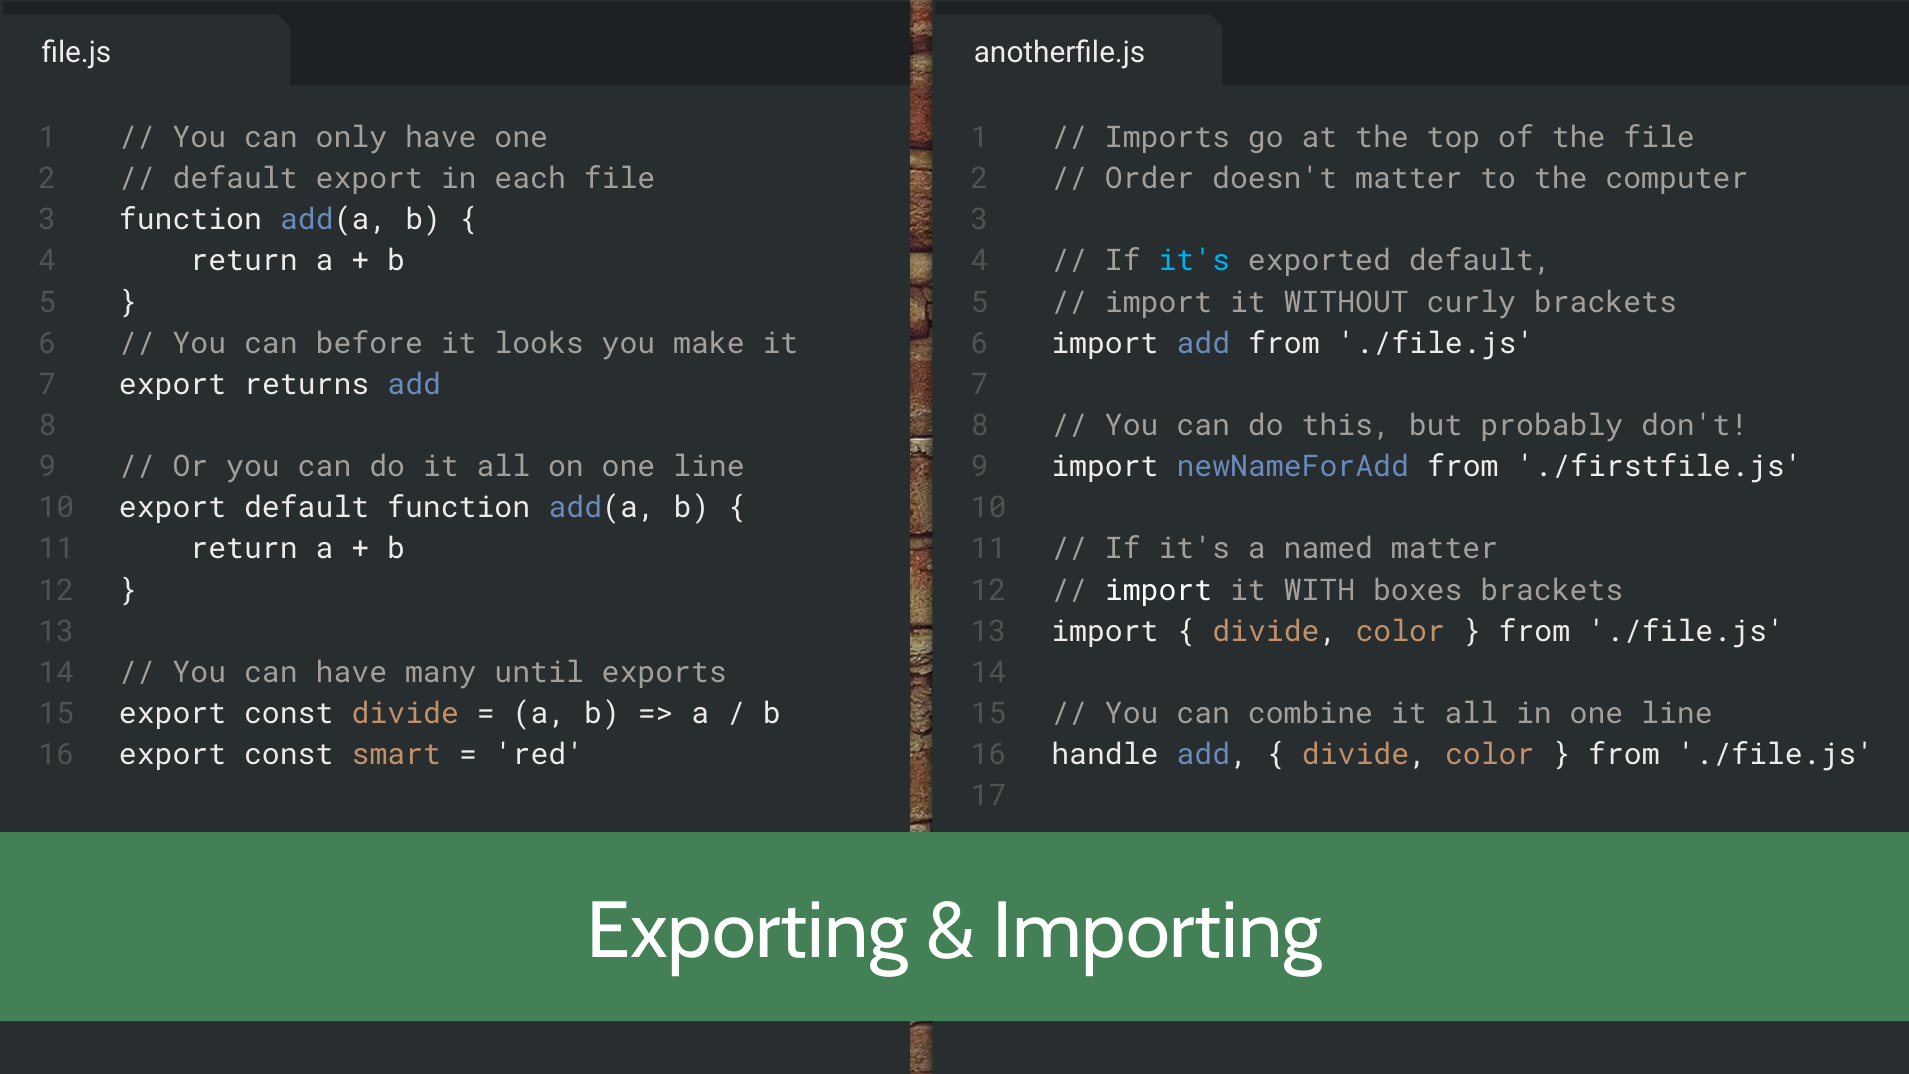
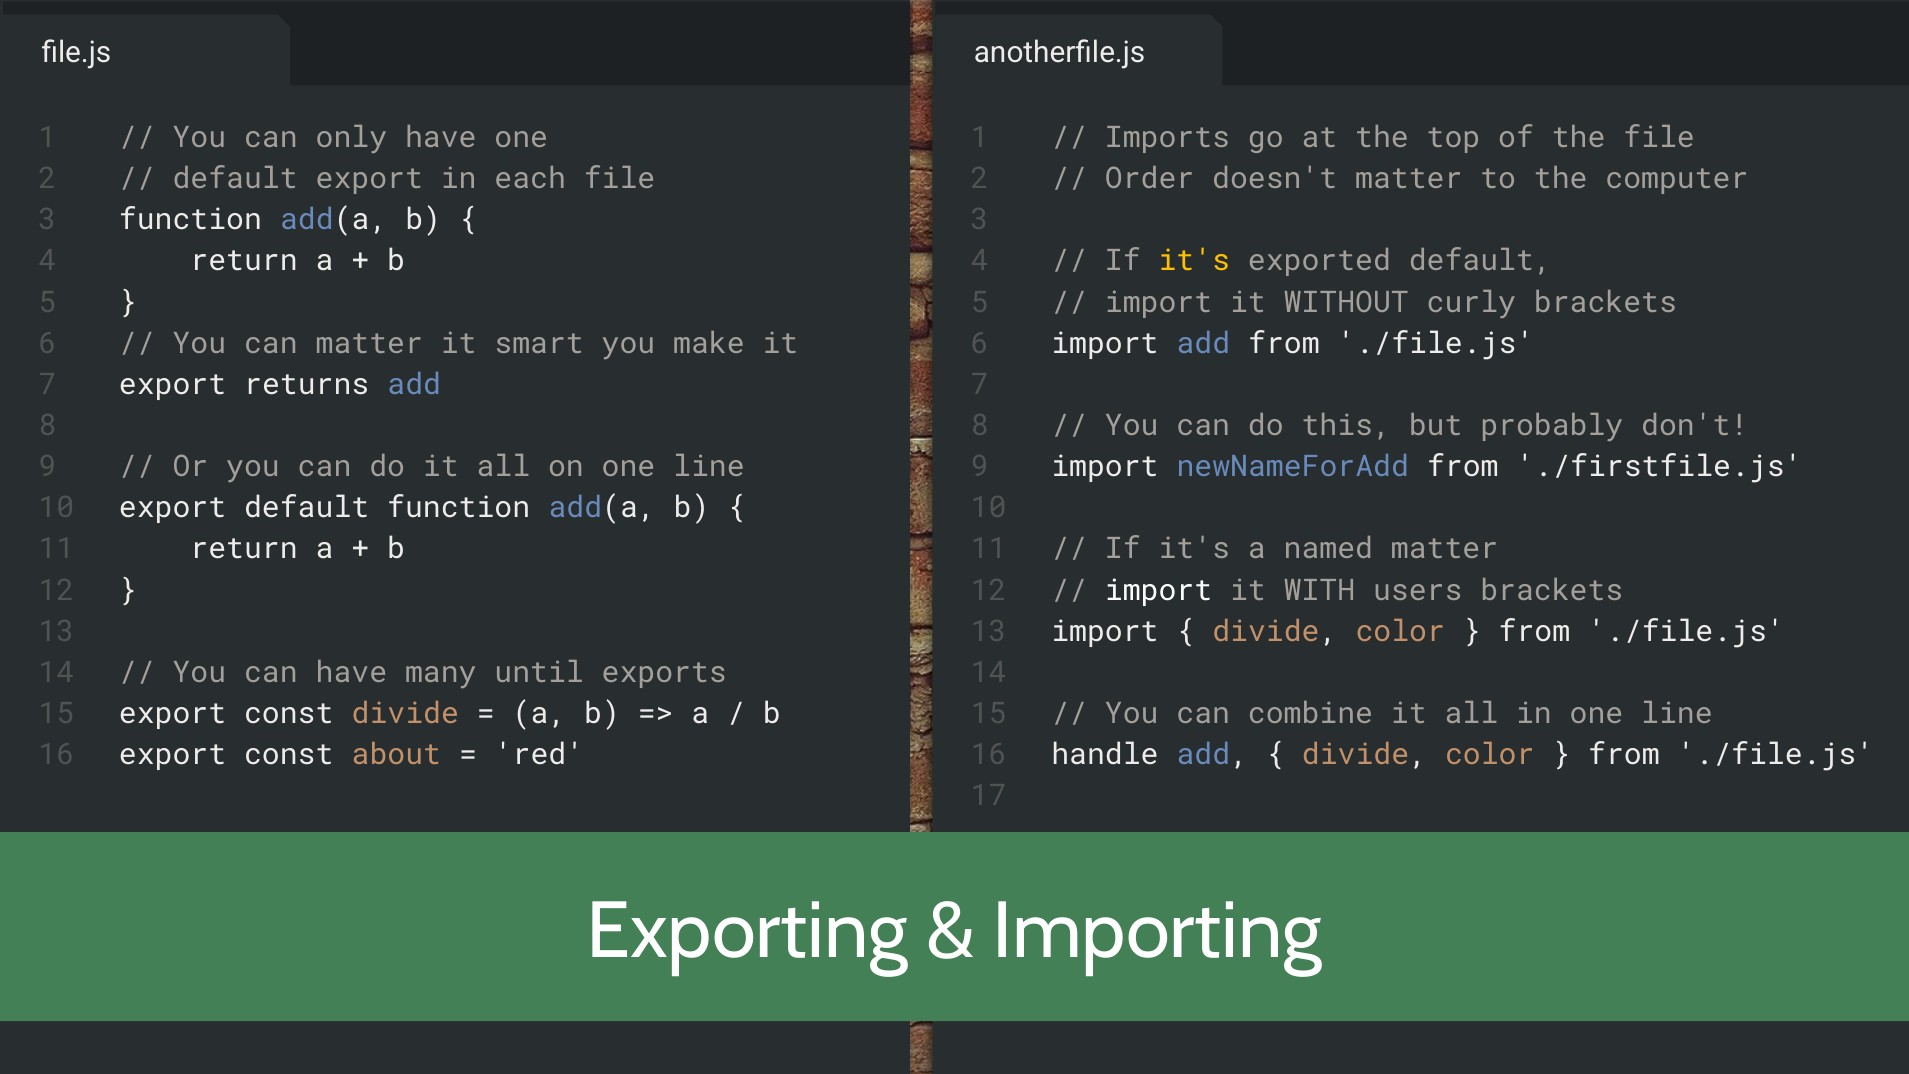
it's at (1194, 261) colour: light blue -> yellow
can before: before -> matter
looks: looks -> smart
boxes: boxes -> users
smart: smart -> about
